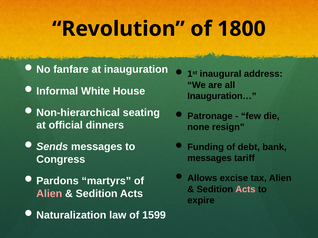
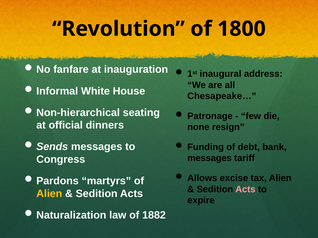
Inauguration…: Inauguration… -> Chesapeake…
Alien at (49, 194) colour: pink -> yellow
1599: 1599 -> 1882
